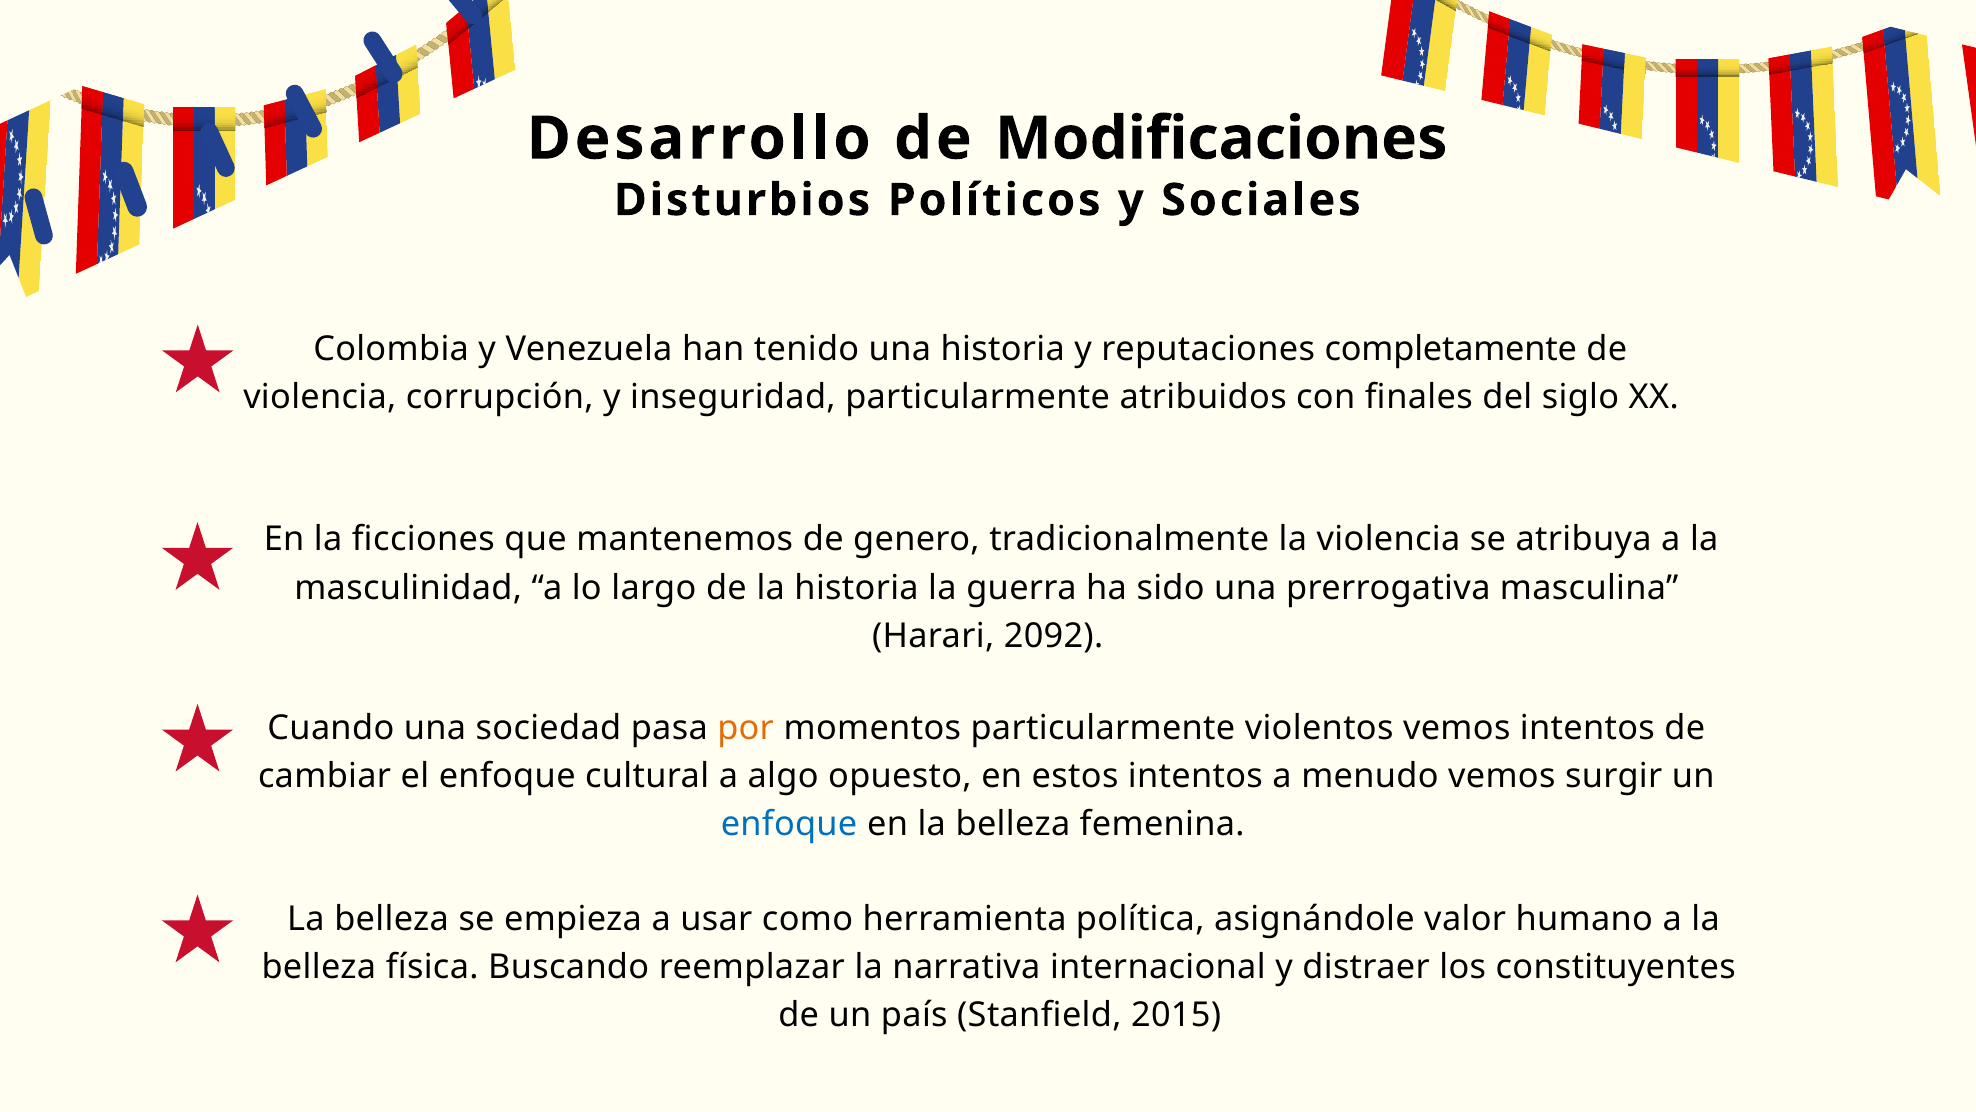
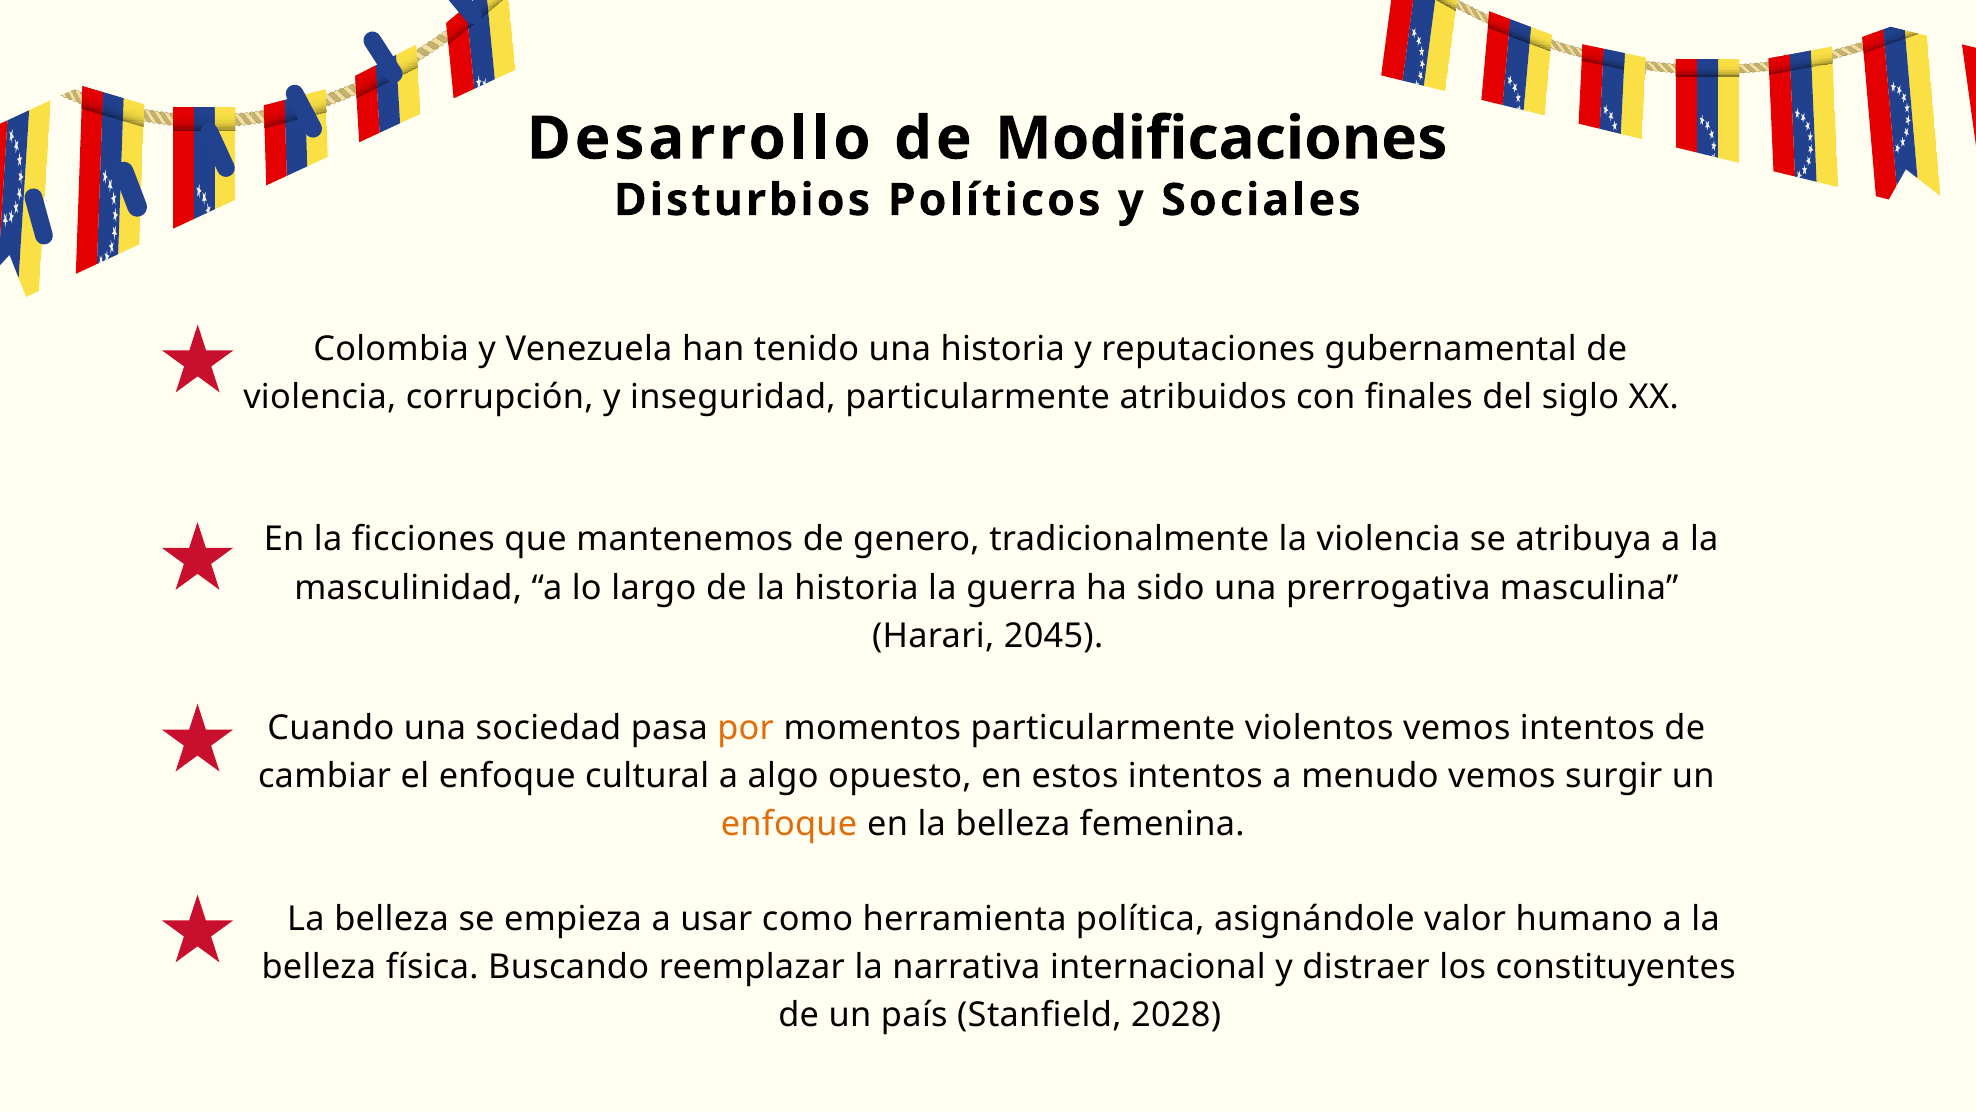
completamente: completamente -> gubernamental
2092: 2092 -> 2045
enfoque at (789, 824) colour: blue -> orange
2015: 2015 -> 2028
